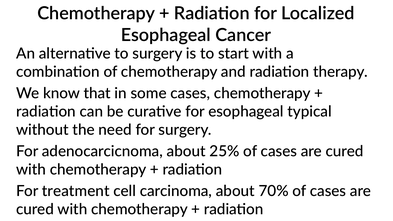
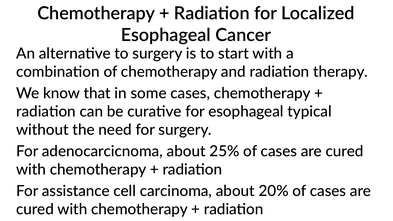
treatment: treatment -> assistance
70%: 70% -> 20%
